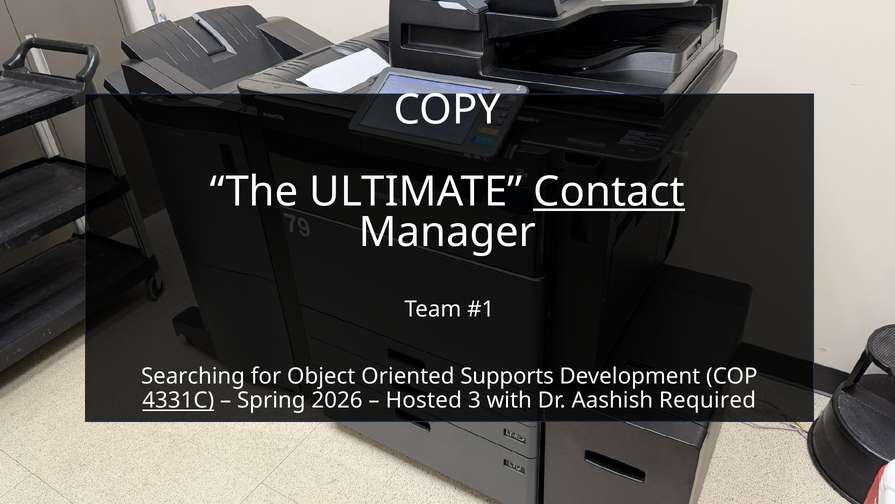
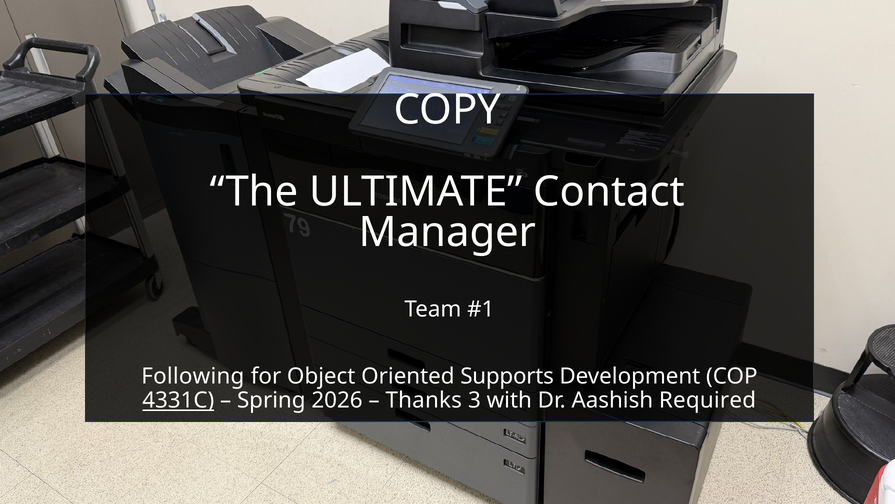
Contact underline: present -> none
Searching: Searching -> Following
Hosted: Hosted -> Thanks
